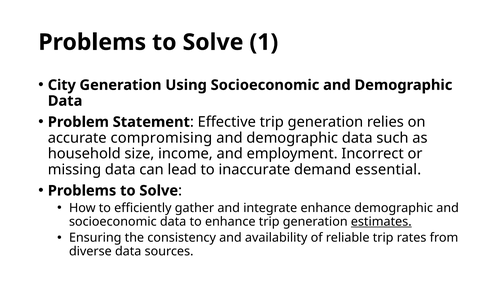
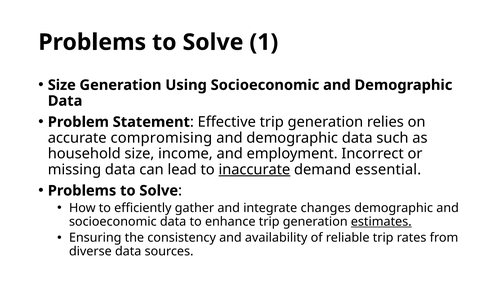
City at (62, 85): City -> Size
inaccurate underline: none -> present
integrate enhance: enhance -> changes
